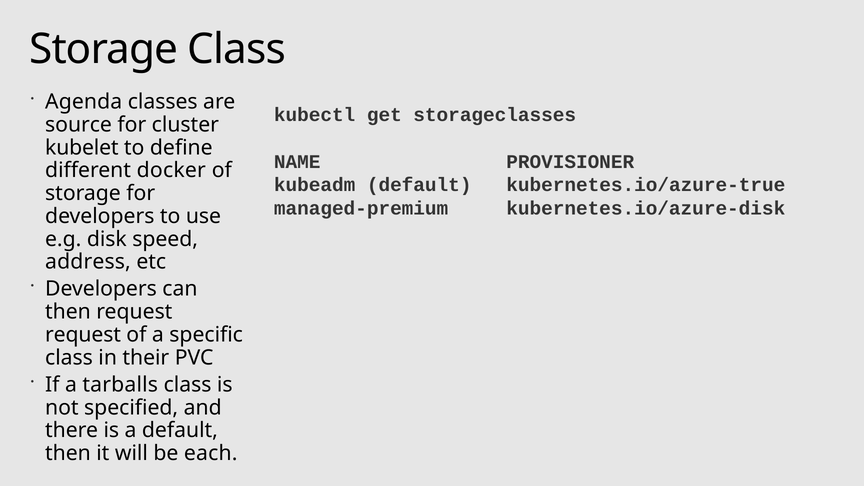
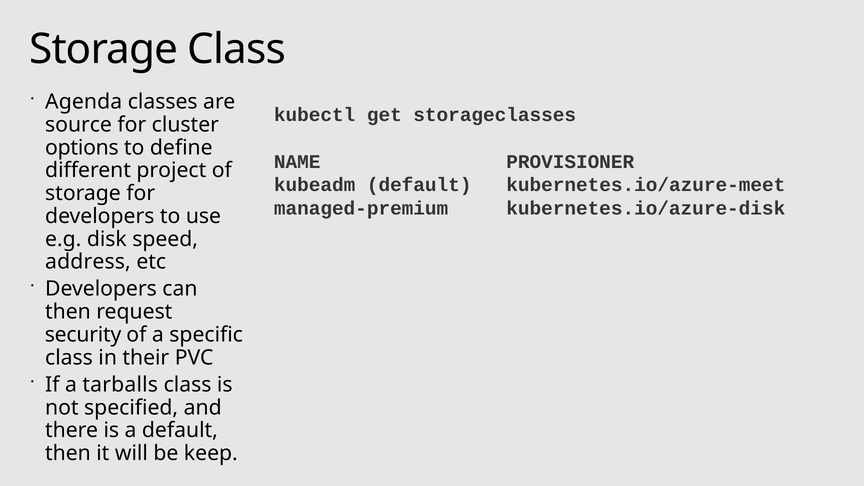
kubelet: kubelet -> options
docker: docker -> project
kubernetes.io/azure-true: kubernetes.io/azure-true -> kubernetes.io/azure-meet
request at (83, 335): request -> security
each: each -> keep
